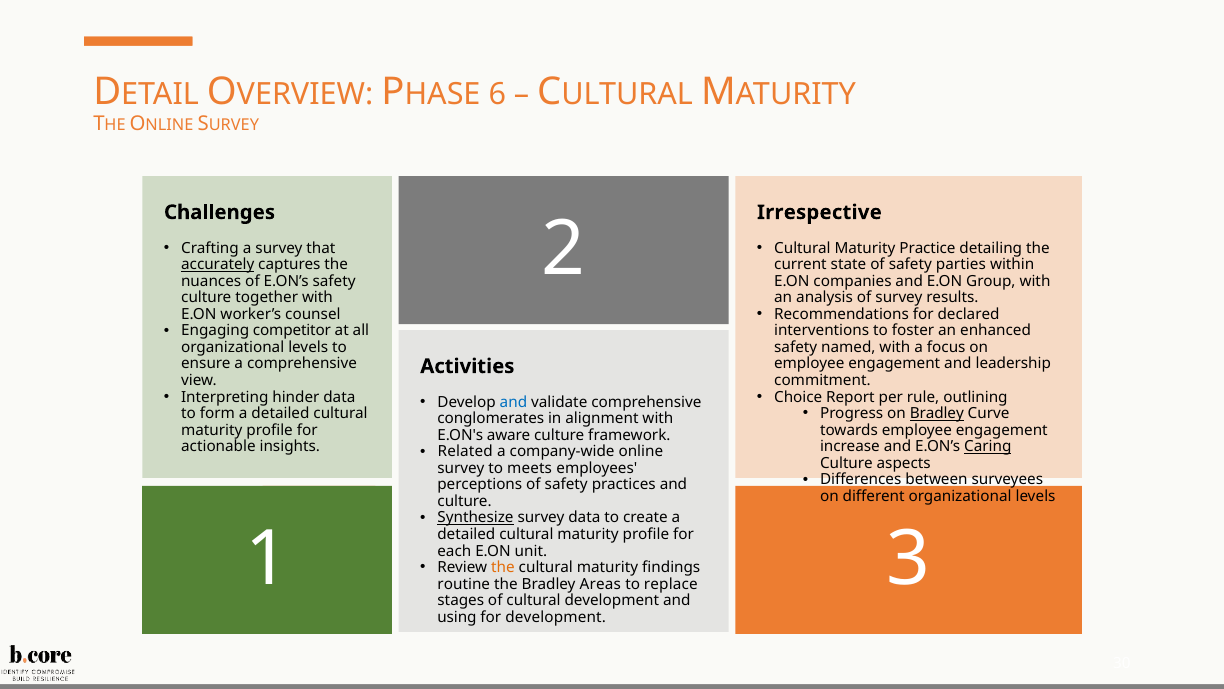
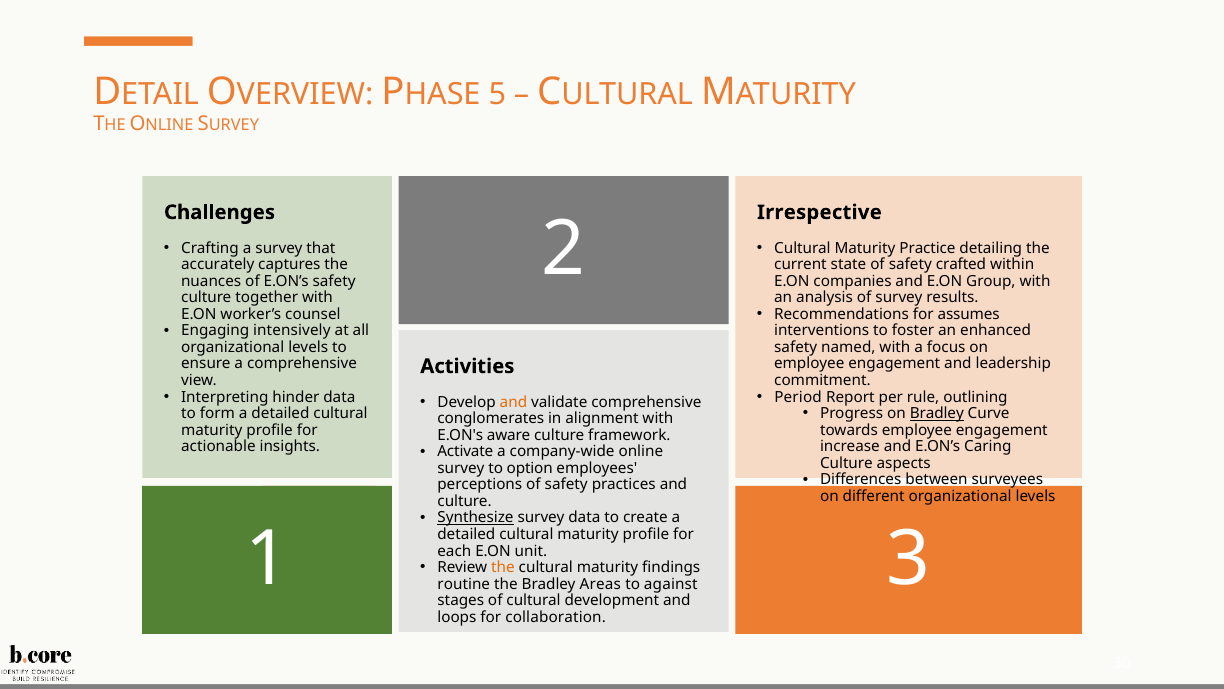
6: 6 -> 5
accurately underline: present -> none
parties: parties -> crafted
declared: declared -> assumes
competitor: competitor -> intensively
Choice: Choice -> Period
and at (513, 402) colour: blue -> orange
Caring underline: present -> none
Related: Related -> Activate
meets: meets -> option
replace: replace -> against
using: using -> loops
for development: development -> collaboration
